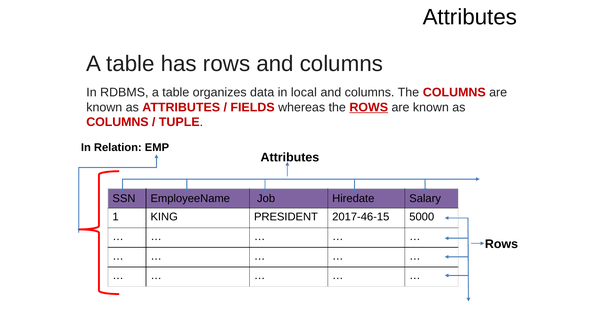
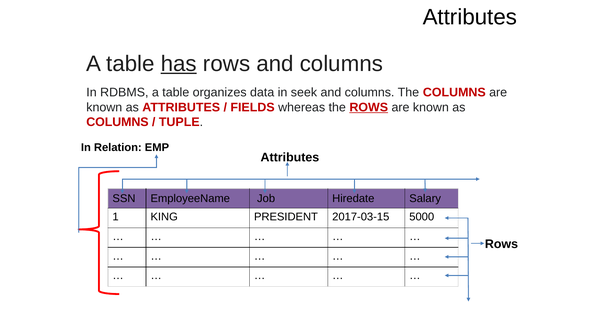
has underline: none -> present
local: local -> seek
2017-46-15: 2017-46-15 -> 2017-03-15
